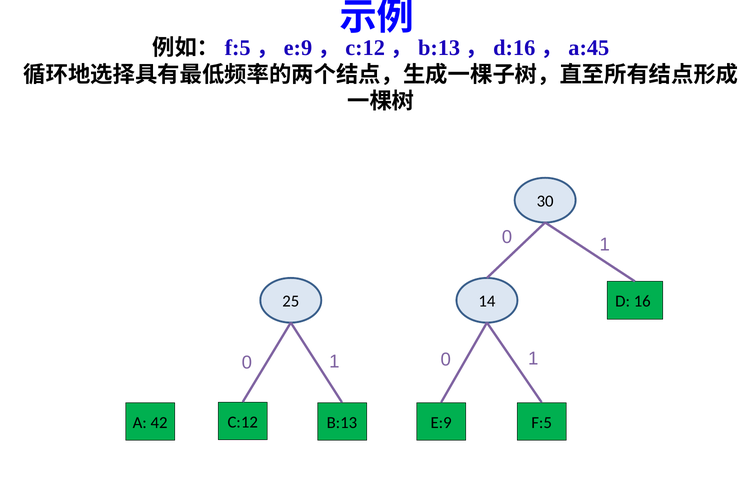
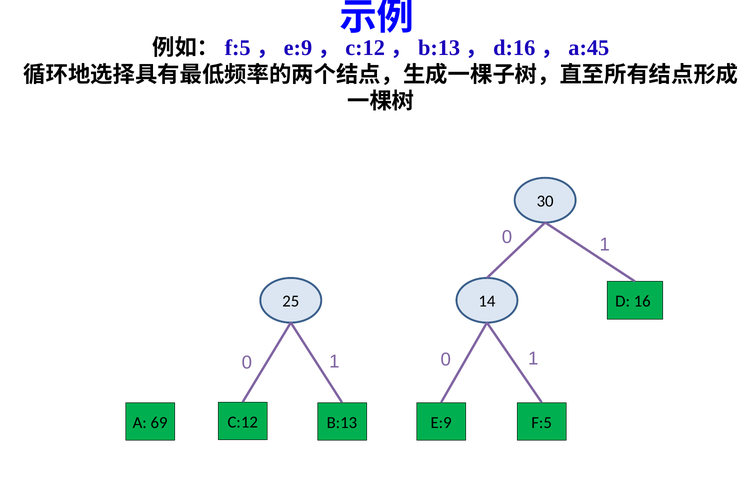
42: 42 -> 69
